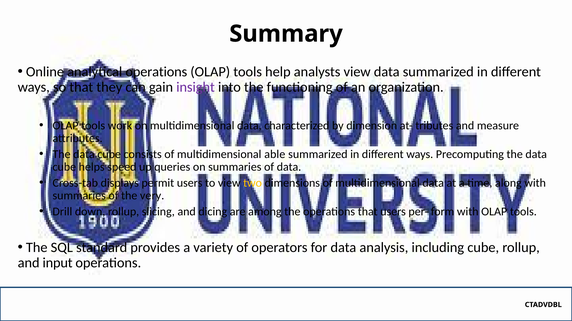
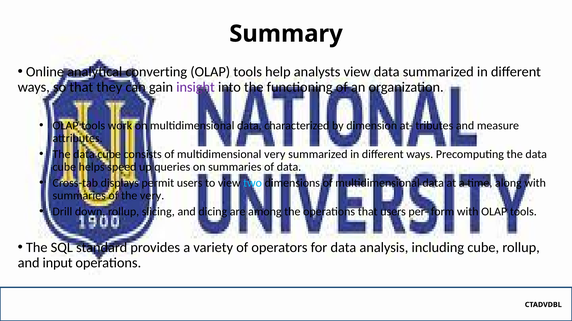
analytical operations: operations -> converting
multidimensional able: able -> very
two colour: yellow -> light blue
